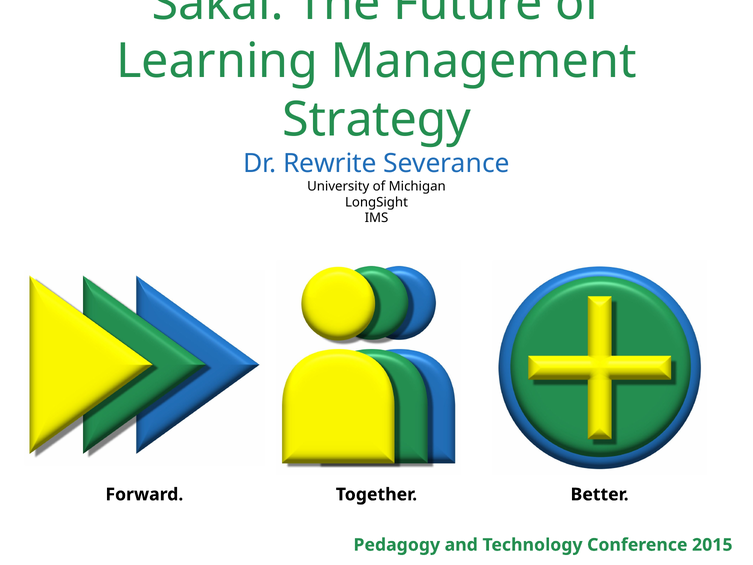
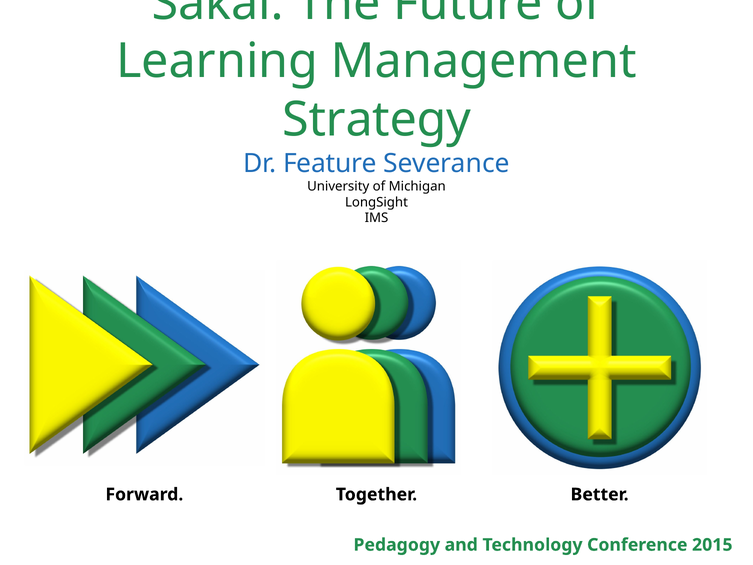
Rewrite: Rewrite -> Feature
